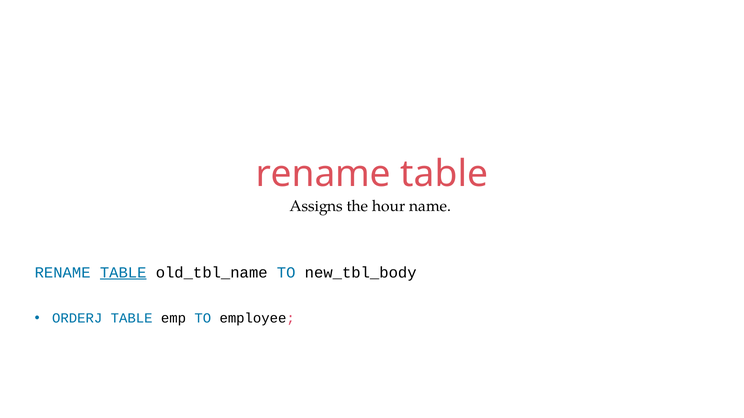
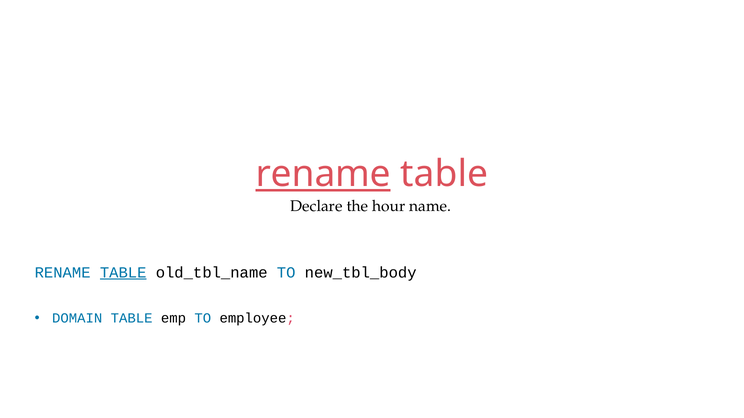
rename at (323, 174) underline: none -> present
Assigns: Assigns -> Declare
ORDERJ: ORDERJ -> DOMAIN
